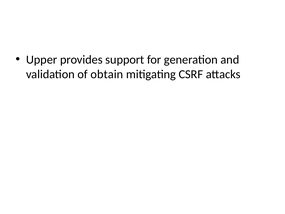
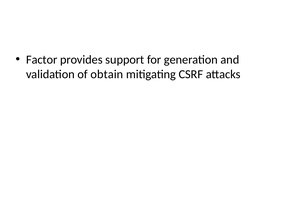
Upper: Upper -> Factor
